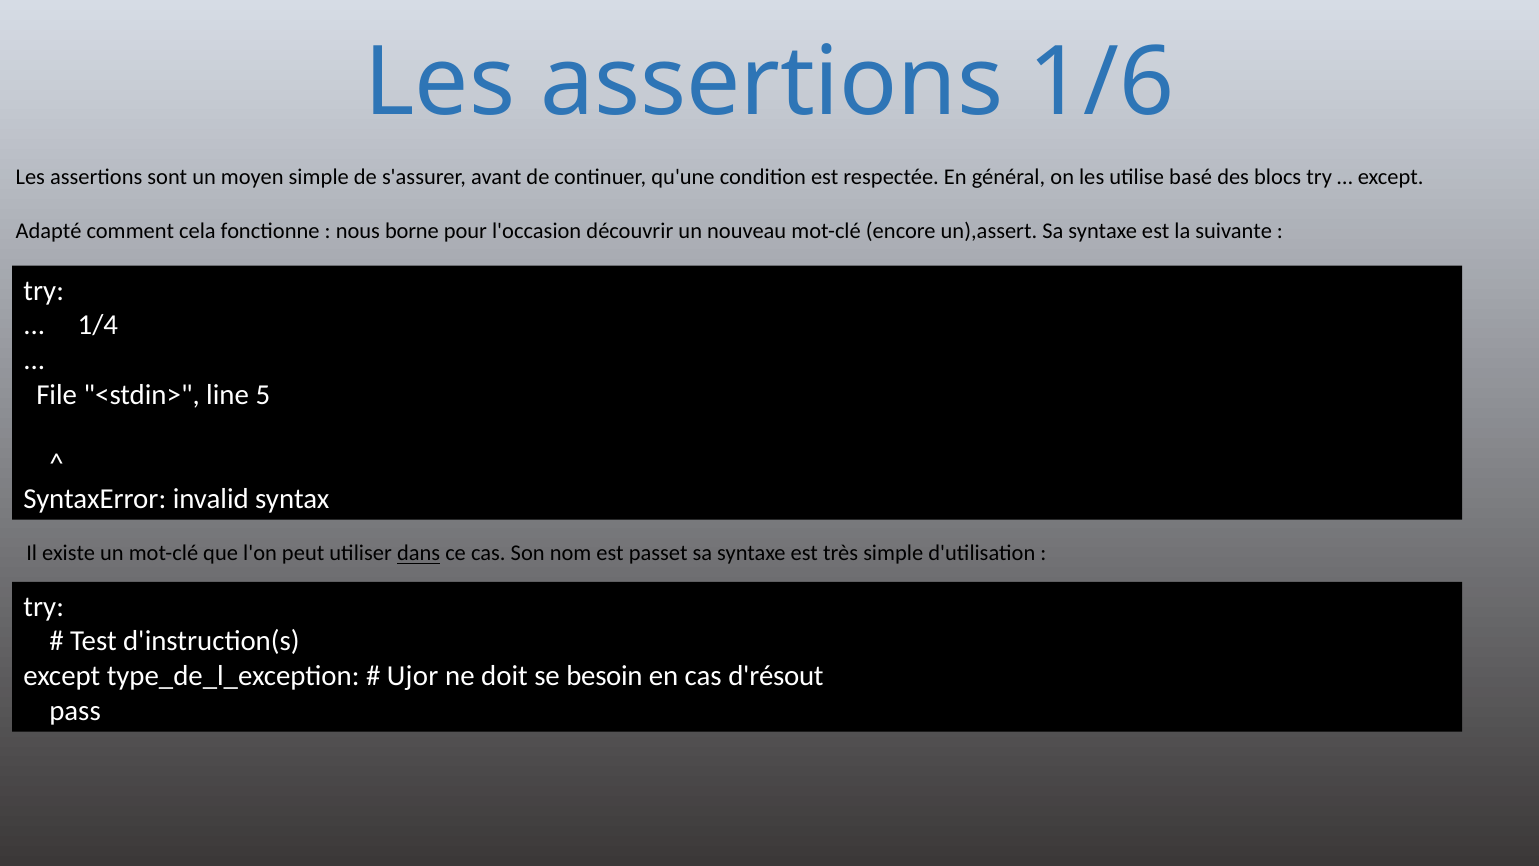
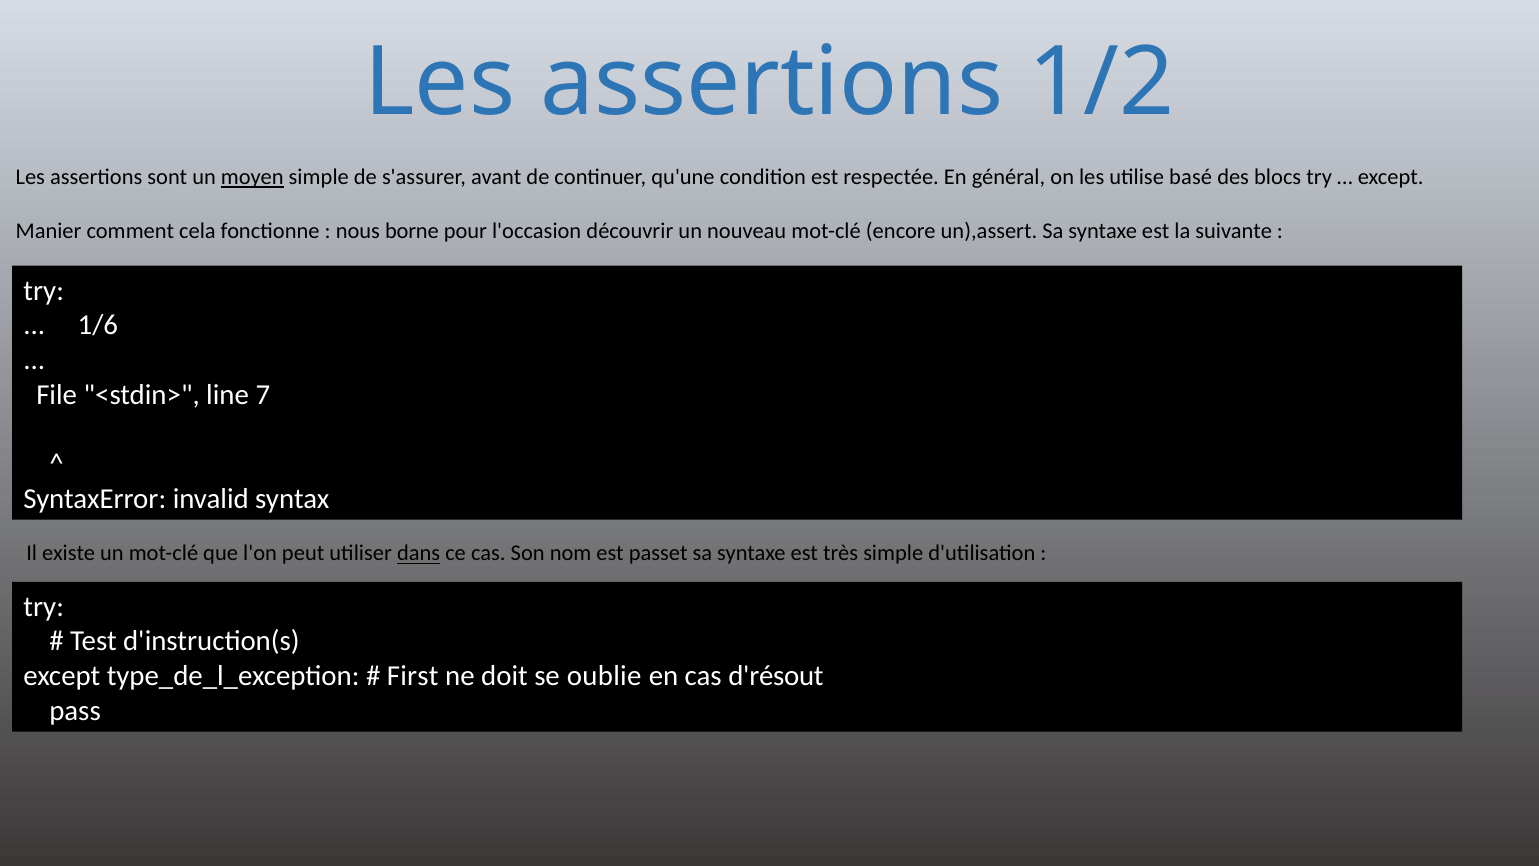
1/6: 1/6 -> 1/2
moyen underline: none -> present
Adapté: Adapté -> Manier
1/4: 1/4 -> 1/6
5: 5 -> 7
Ujor: Ujor -> First
besoin: besoin -> oublie
